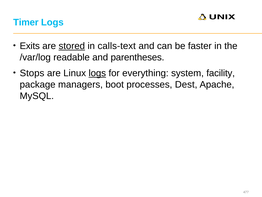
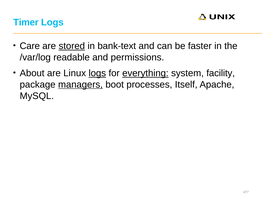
Exits: Exits -> Care
calls-text: calls-text -> bank-text
parentheses: parentheses -> permissions
Stops: Stops -> About
everything underline: none -> present
managers underline: none -> present
Dest: Dest -> Itself
